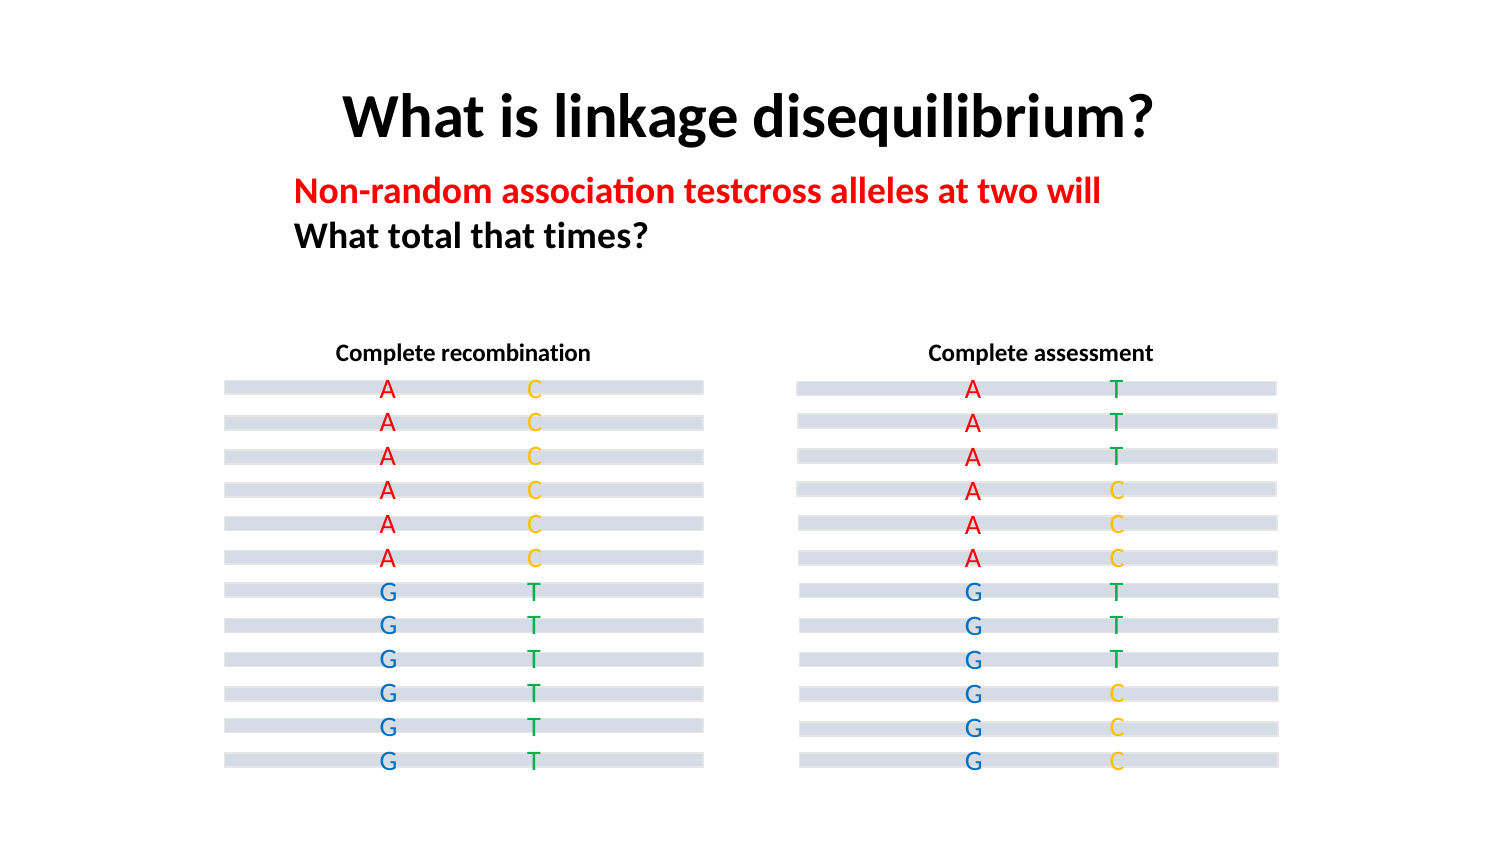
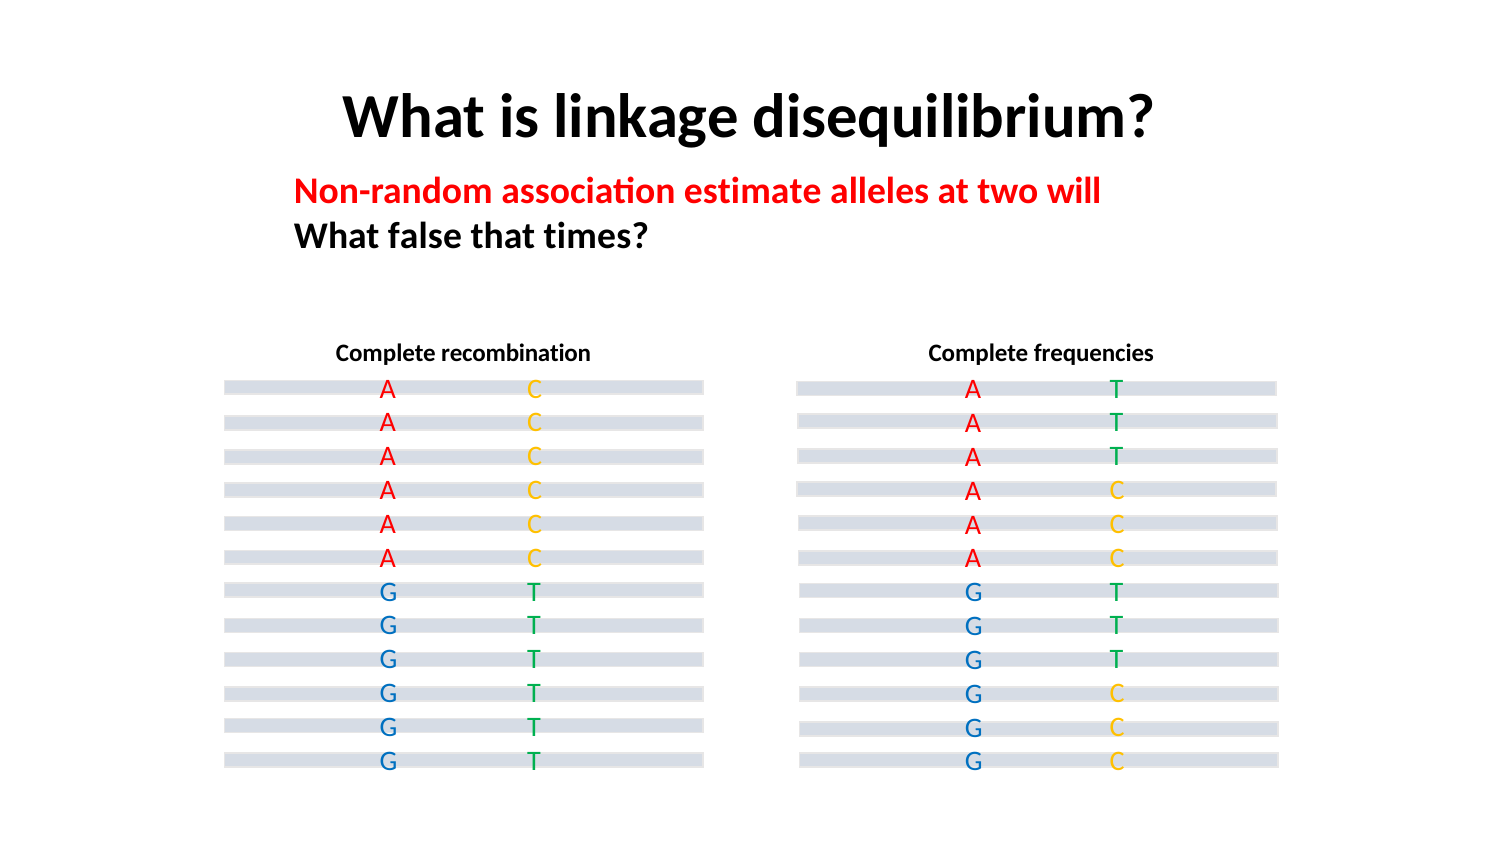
testcross: testcross -> estimate
total: total -> false
assessment: assessment -> frequencies
